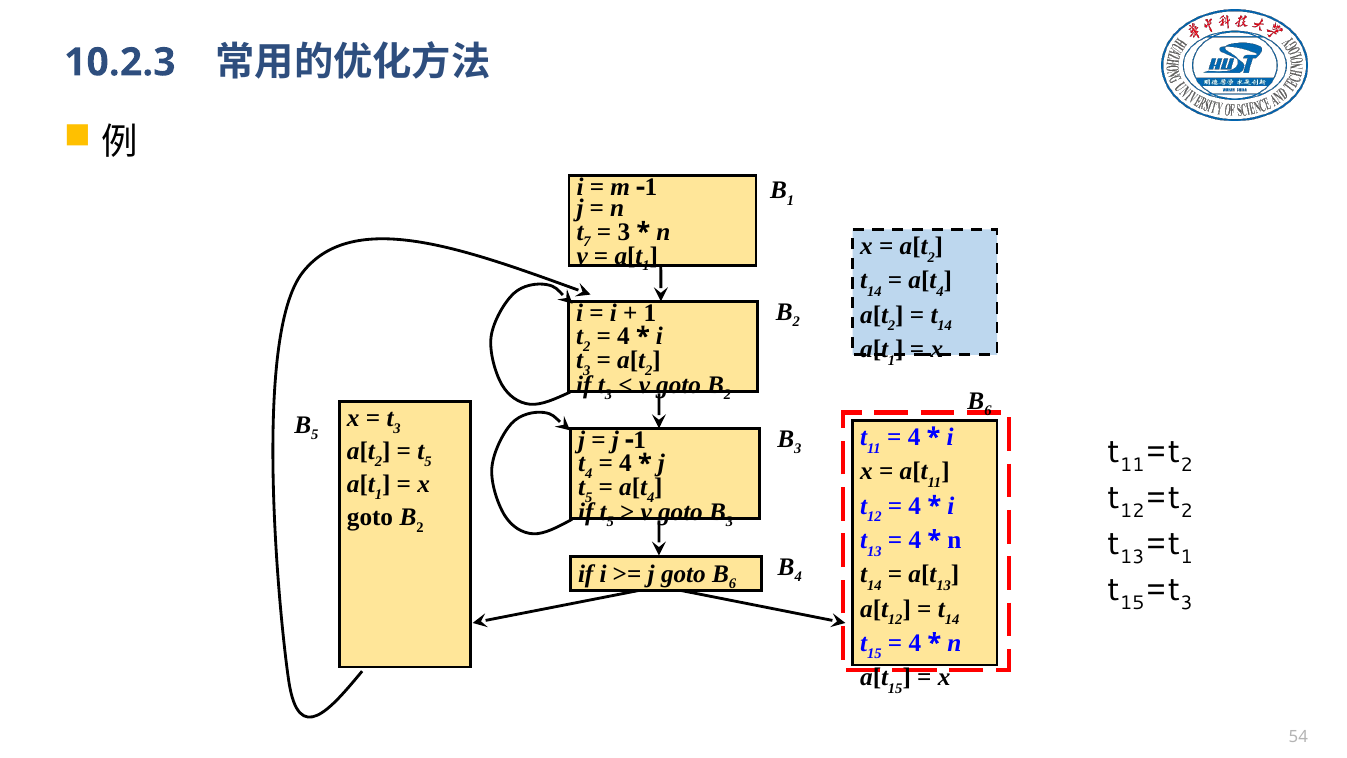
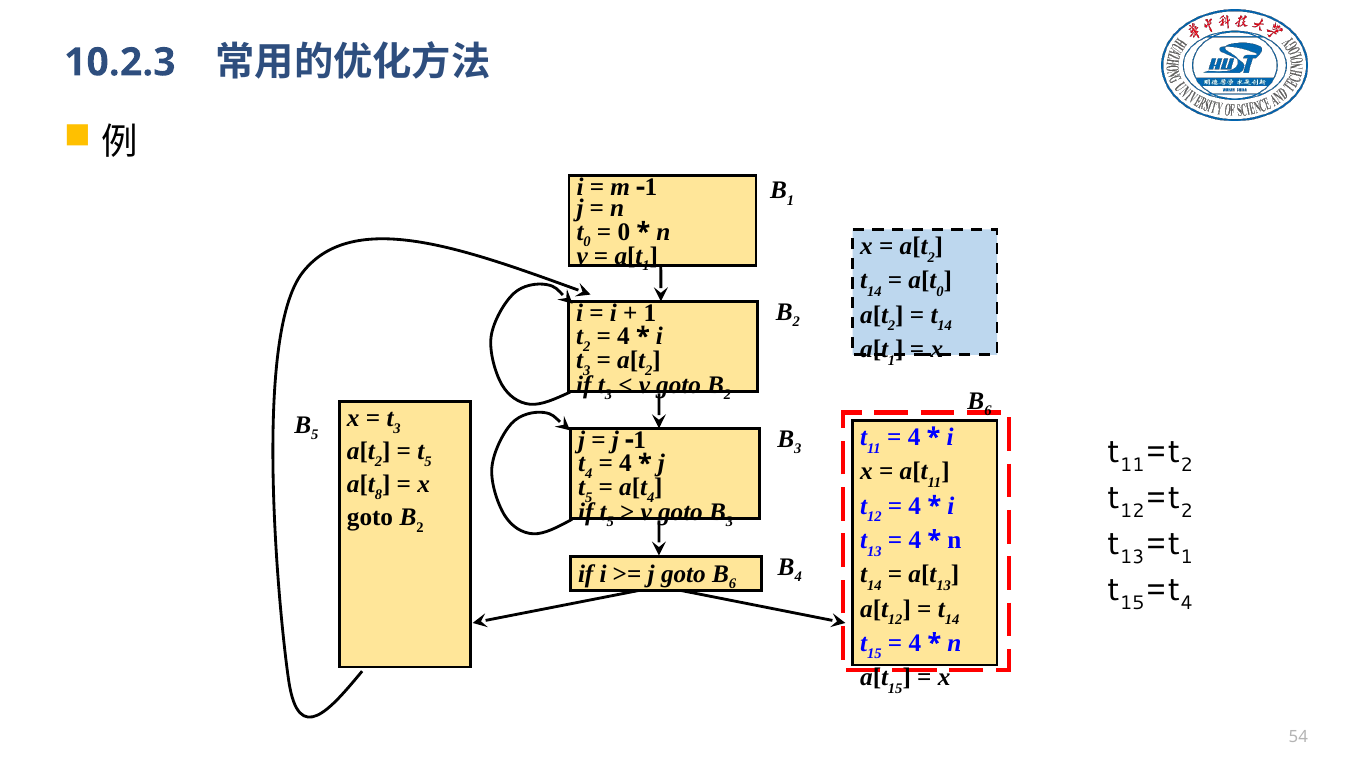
7 at (587, 242): 7 -> 0
3 at (624, 232): 3 -> 0
4 at (940, 292): 4 -> 0
1 at (378, 494): 1 -> 8
3 at (1186, 602): 3 -> 4
